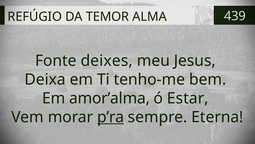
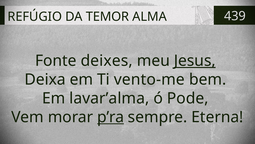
Jesus underline: none -> present
tenho-me: tenho-me -> vento-me
amor’alma: amor’alma -> lavar’alma
Estar: Estar -> Pode
